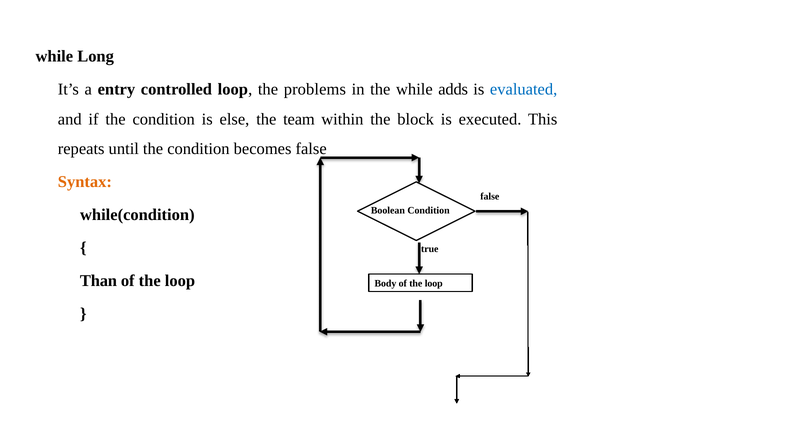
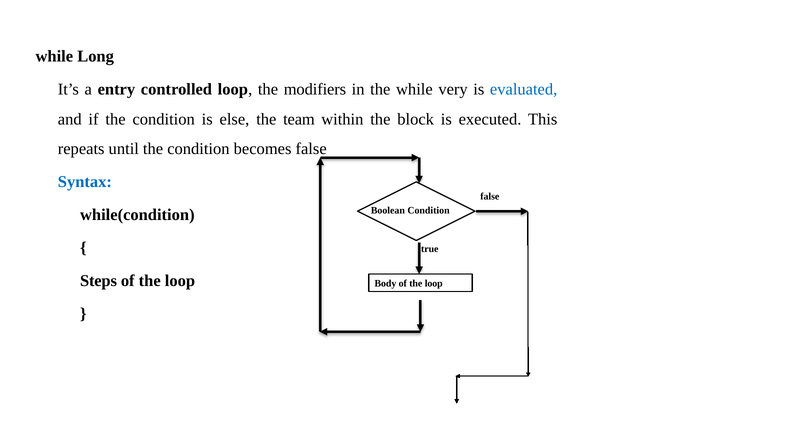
problems: problems -> modifiers
adds: adds -> very
Syntax colour: orange -> blue
Than: Than -> Steps
